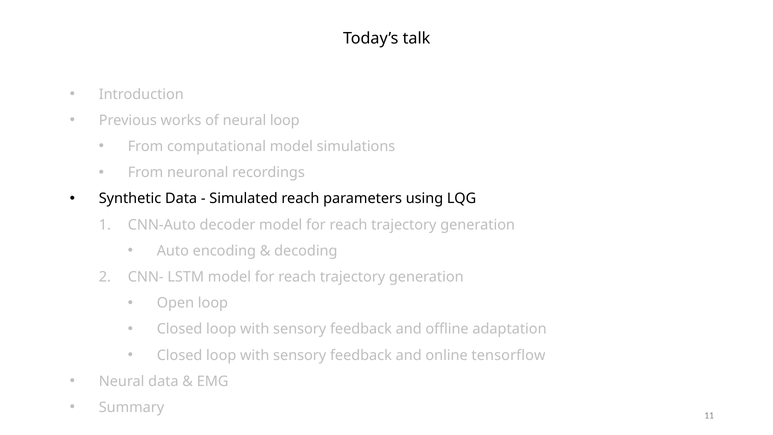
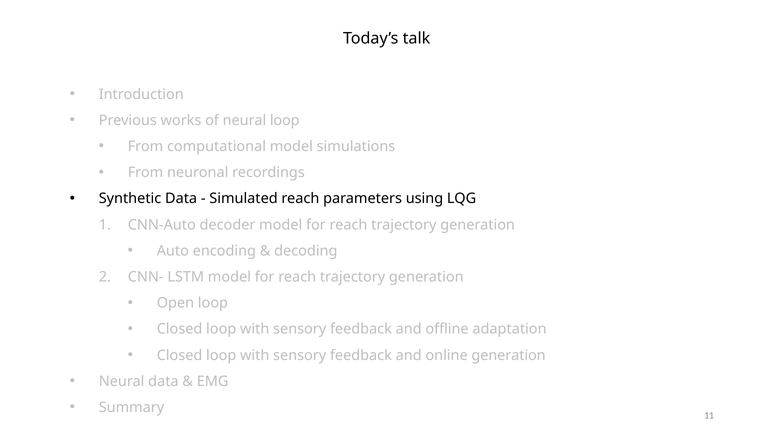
online tensorflow: tensorflow -> generation
